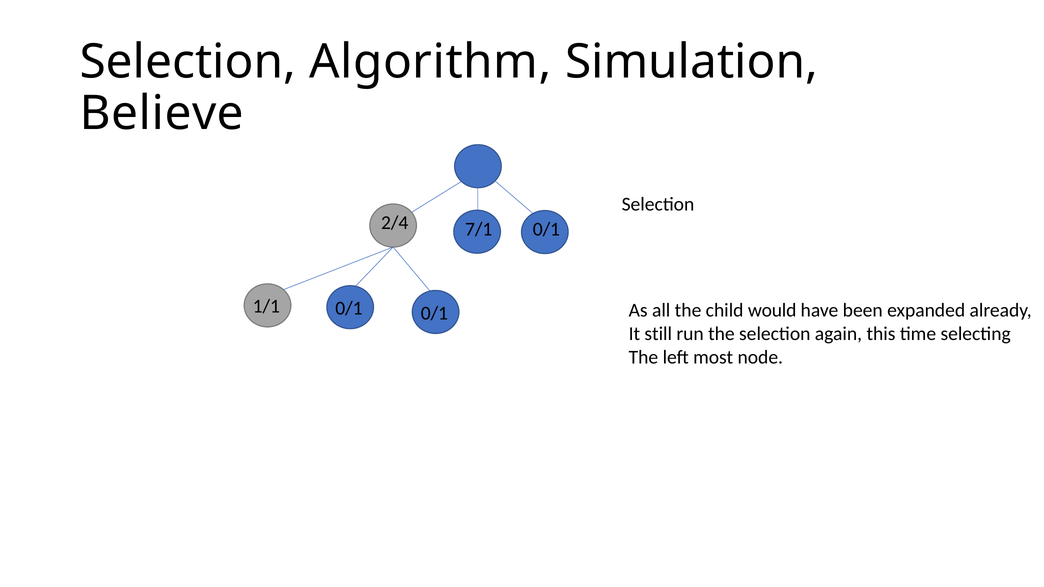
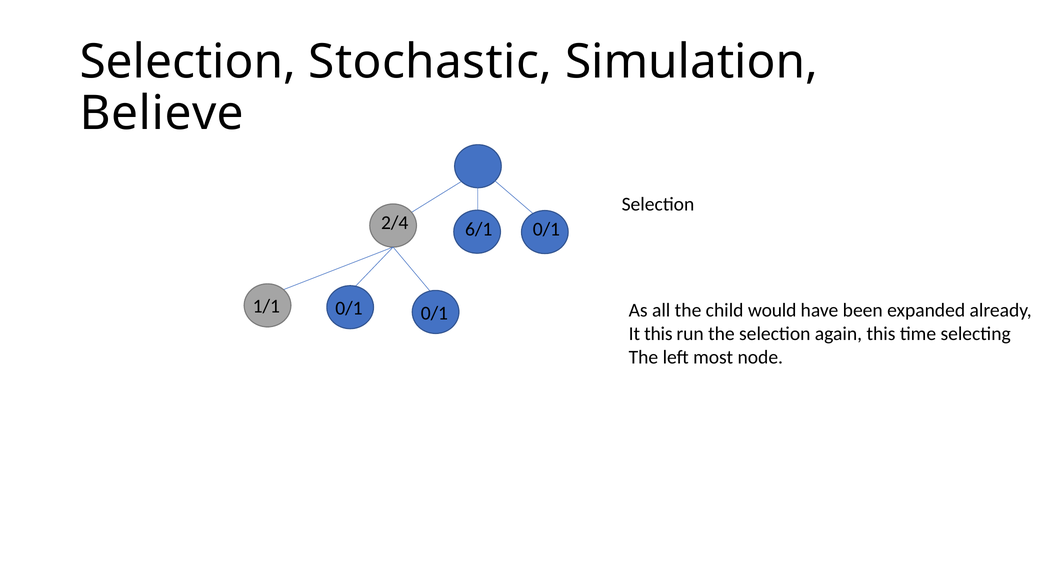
Algorithm: Algorithm -> Stochastic
7/1: 7/1 -> 6/1
It still: still -> this
